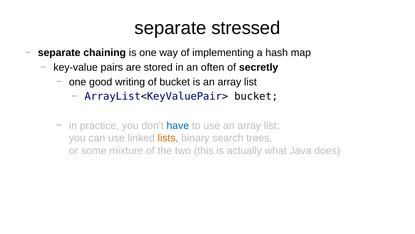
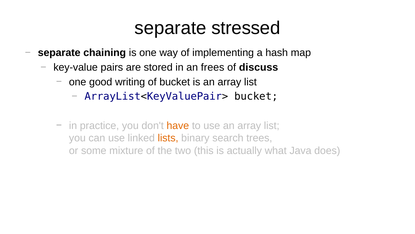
often: often -> frees
secretly: secretly -> discuss
have colour: blue -> orange
